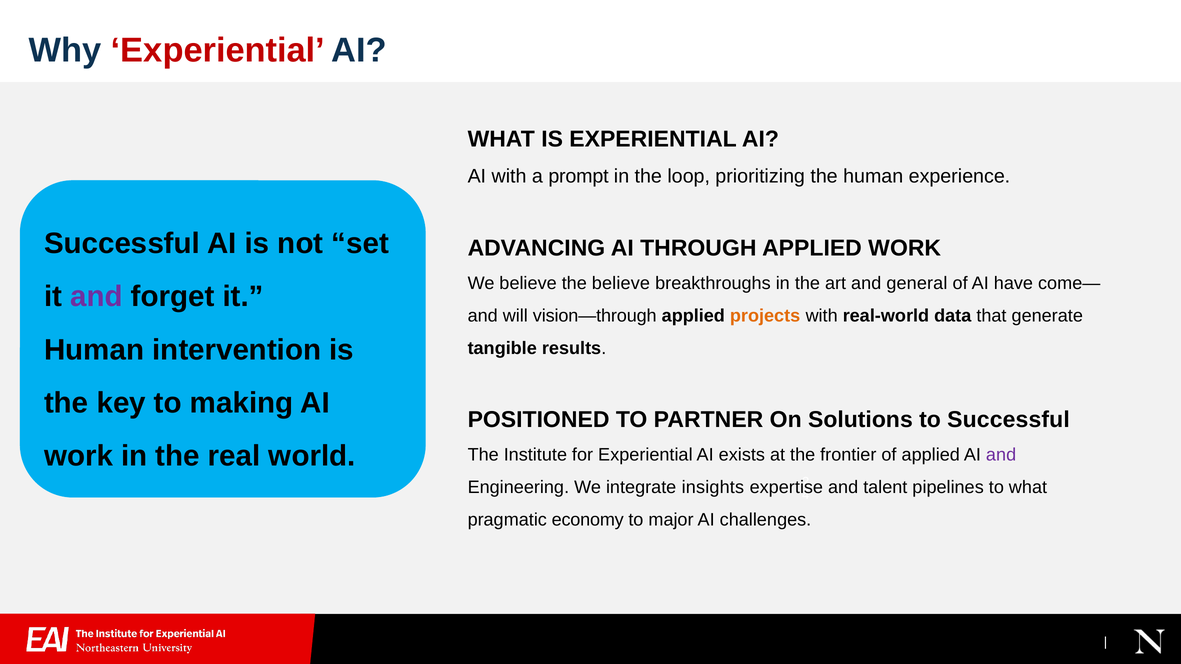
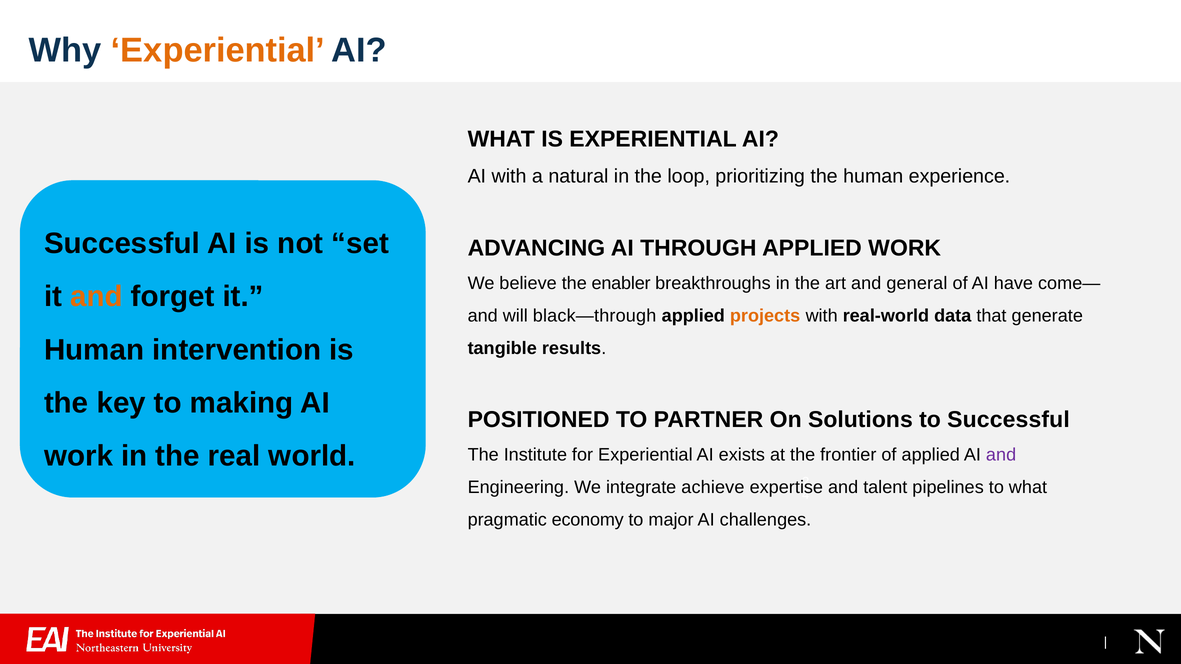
Experiential at (218, 51) colour: red -> orange
prompt: prompt -> natural
the believe: believe -> enabler
and at (97, 297) colour: purple -> orange
vision—through: vision—through -> black—through
insights: insights -> achieve
